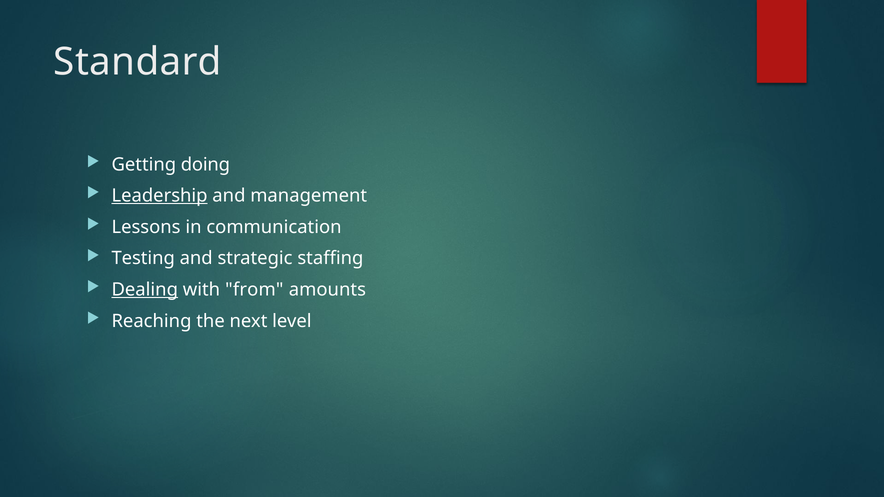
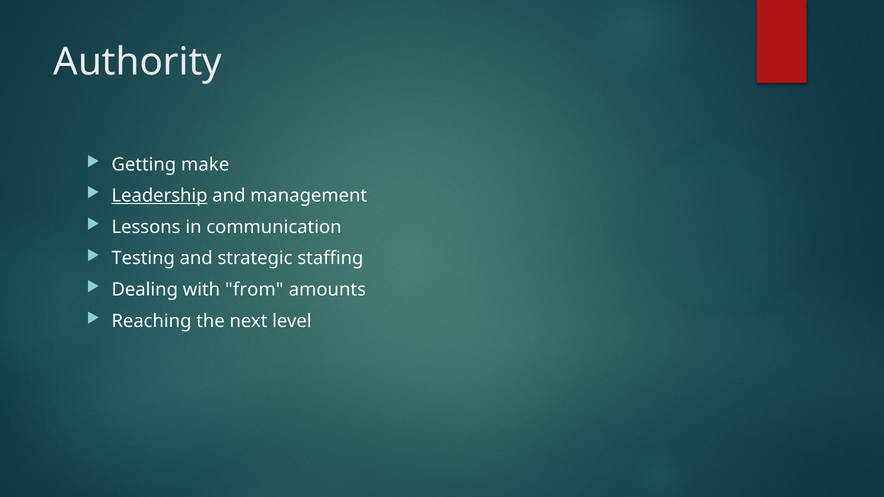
Standard: Standard -> Authority
doing: doing -> make
Dealing underline: present -> none
